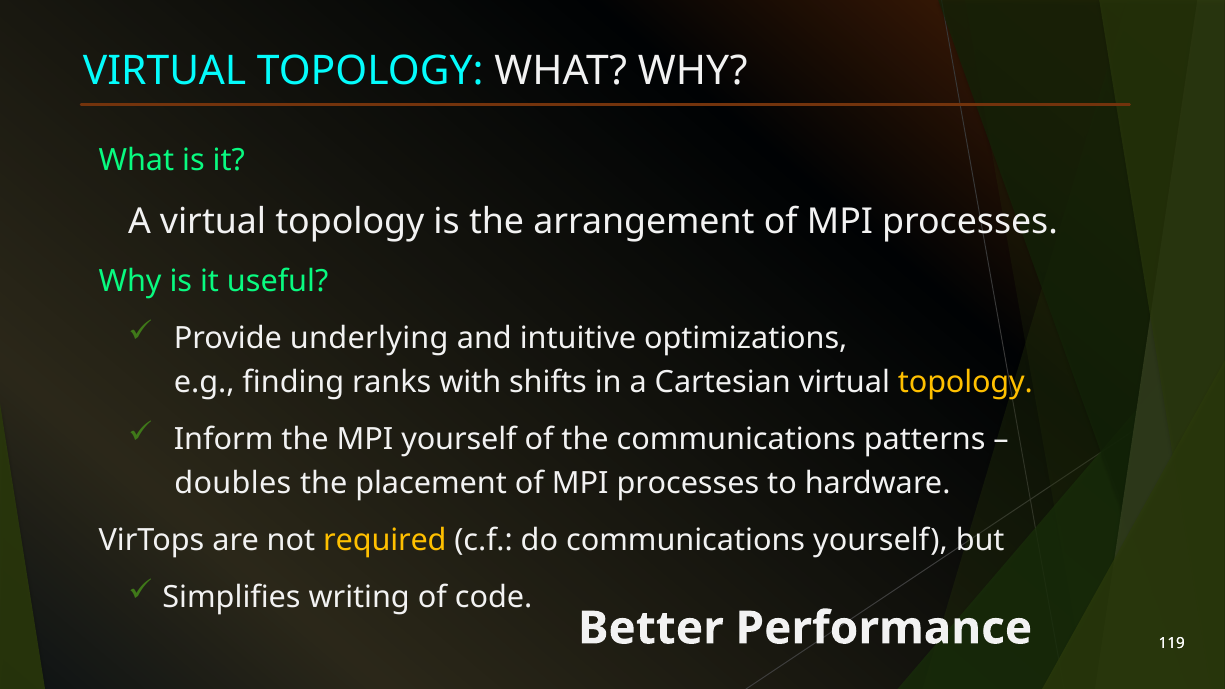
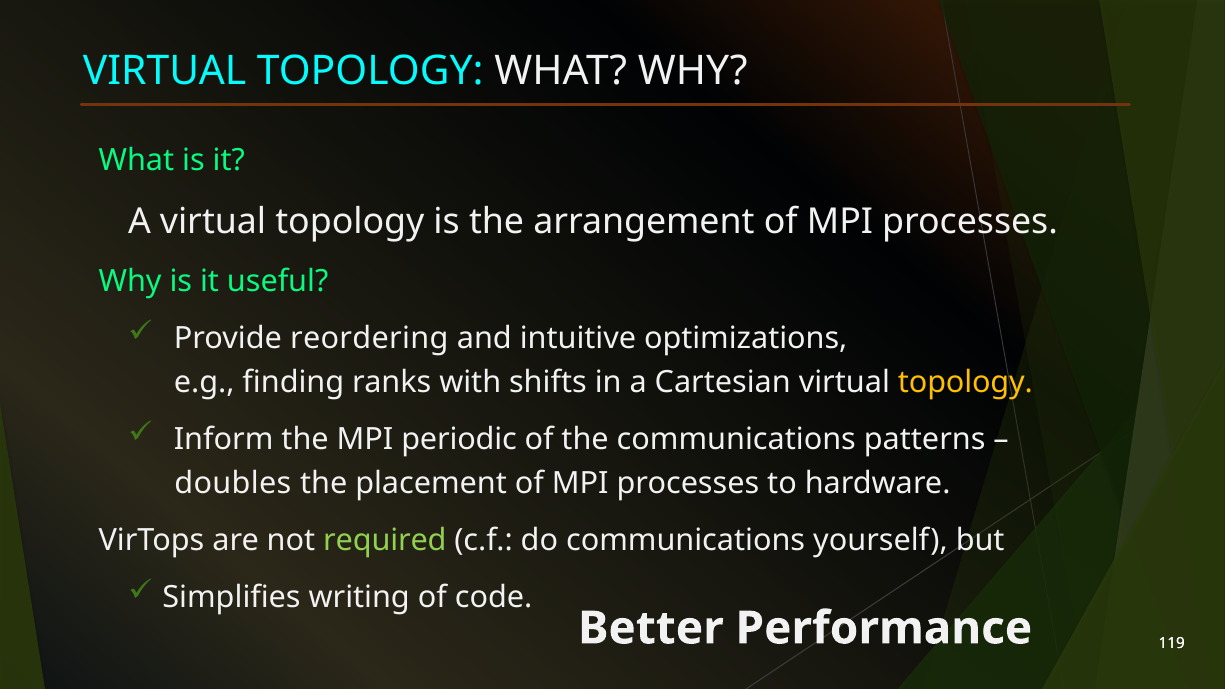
underlying: underlying -> reordering
MPI yourself: yourself -> periodic
required colour: yellow -> light green
